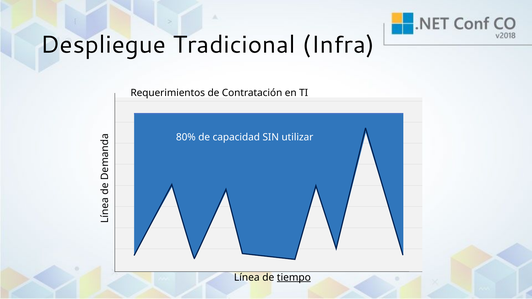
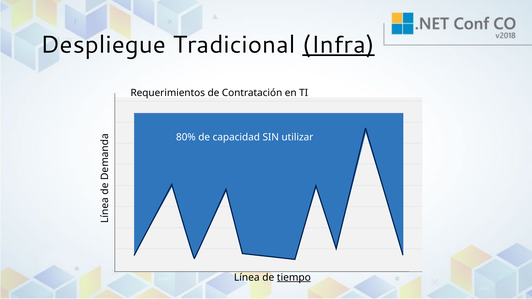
Infra underline: none -> present
